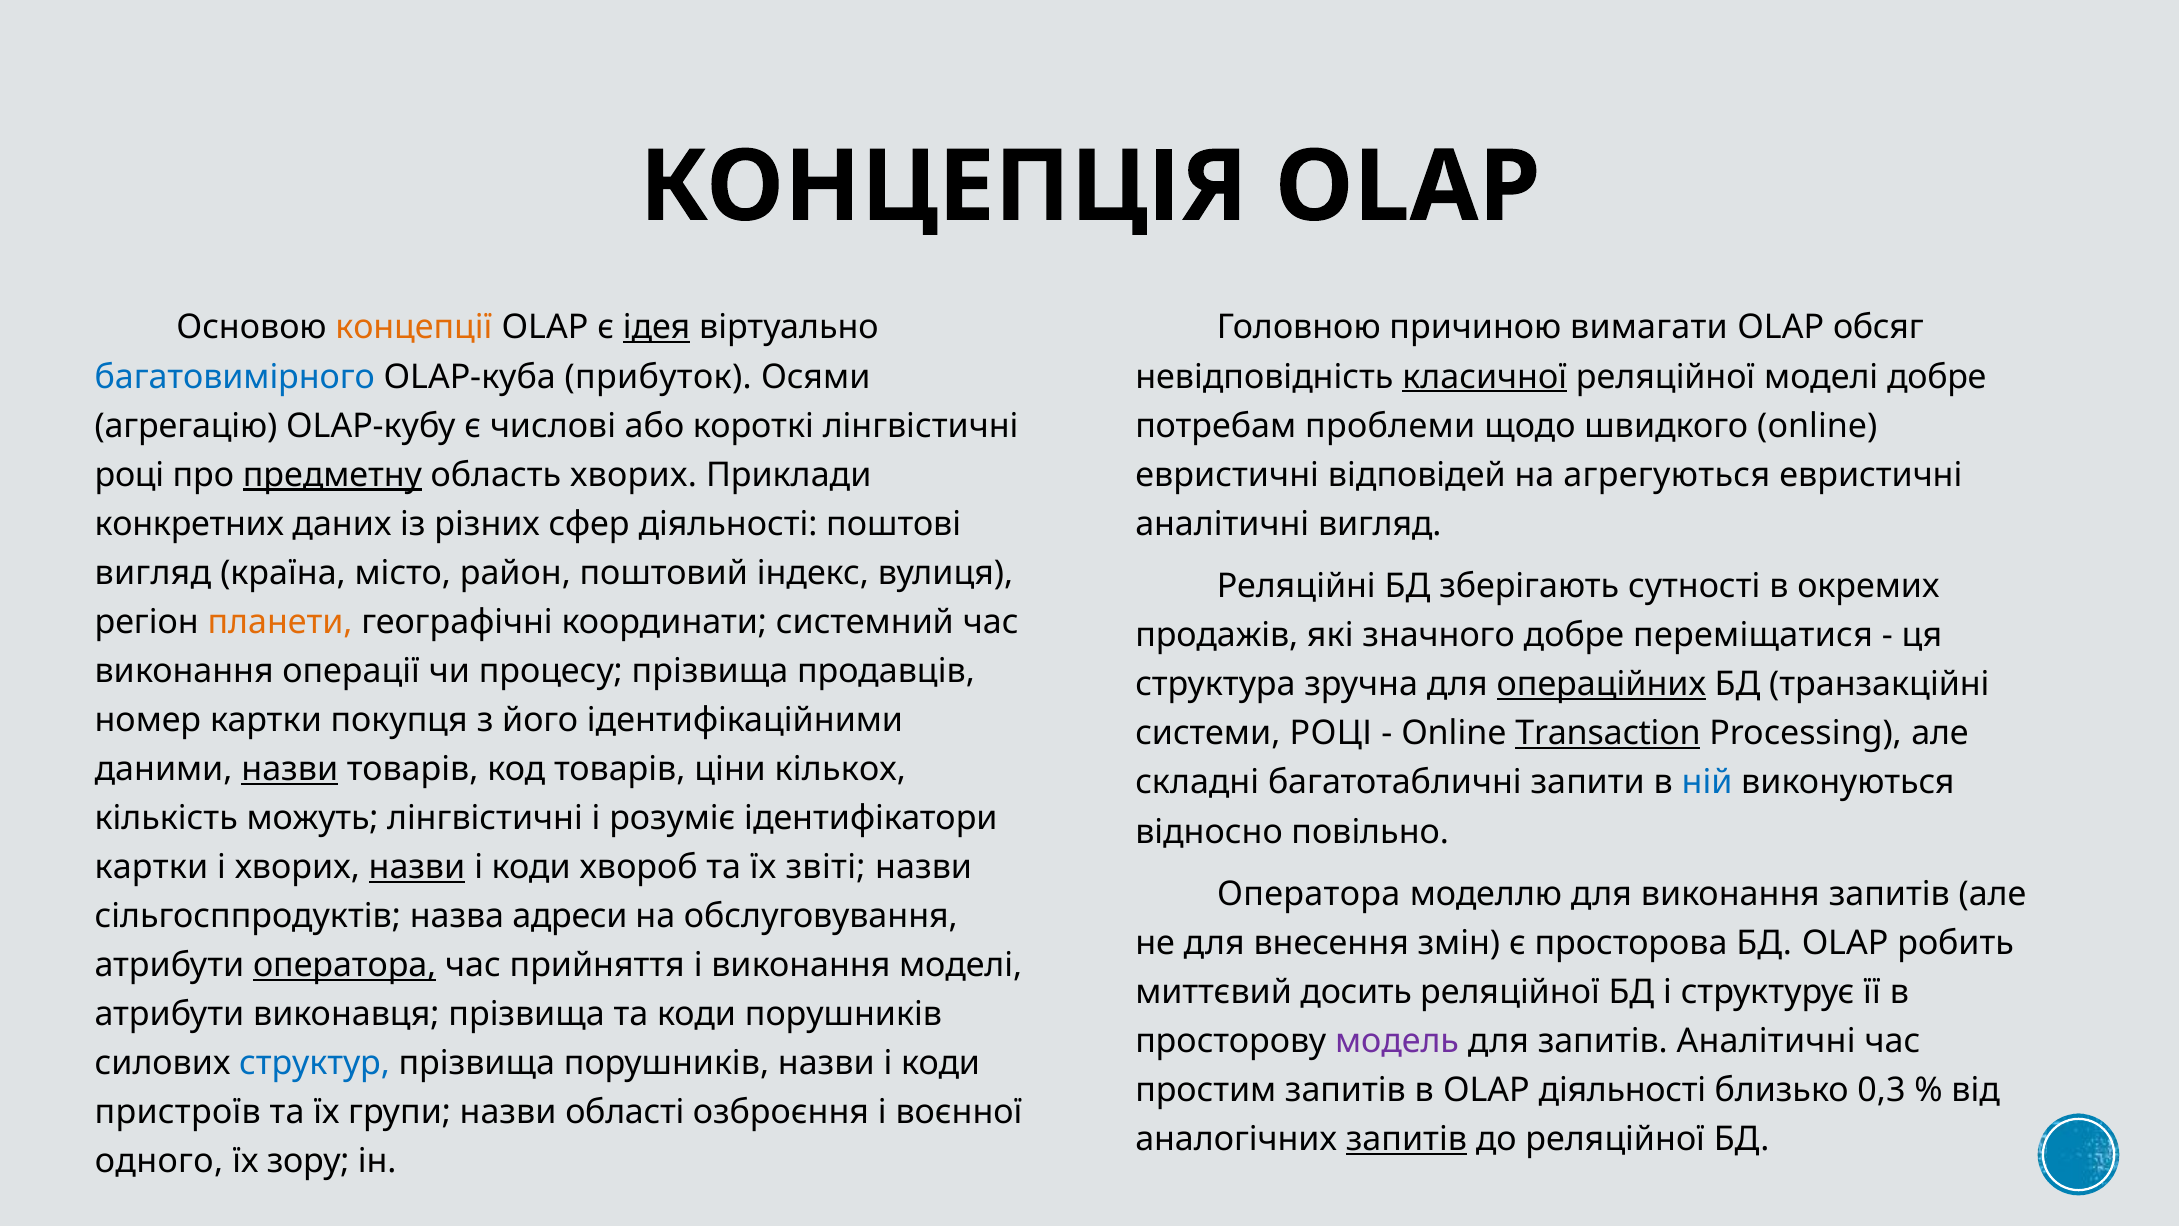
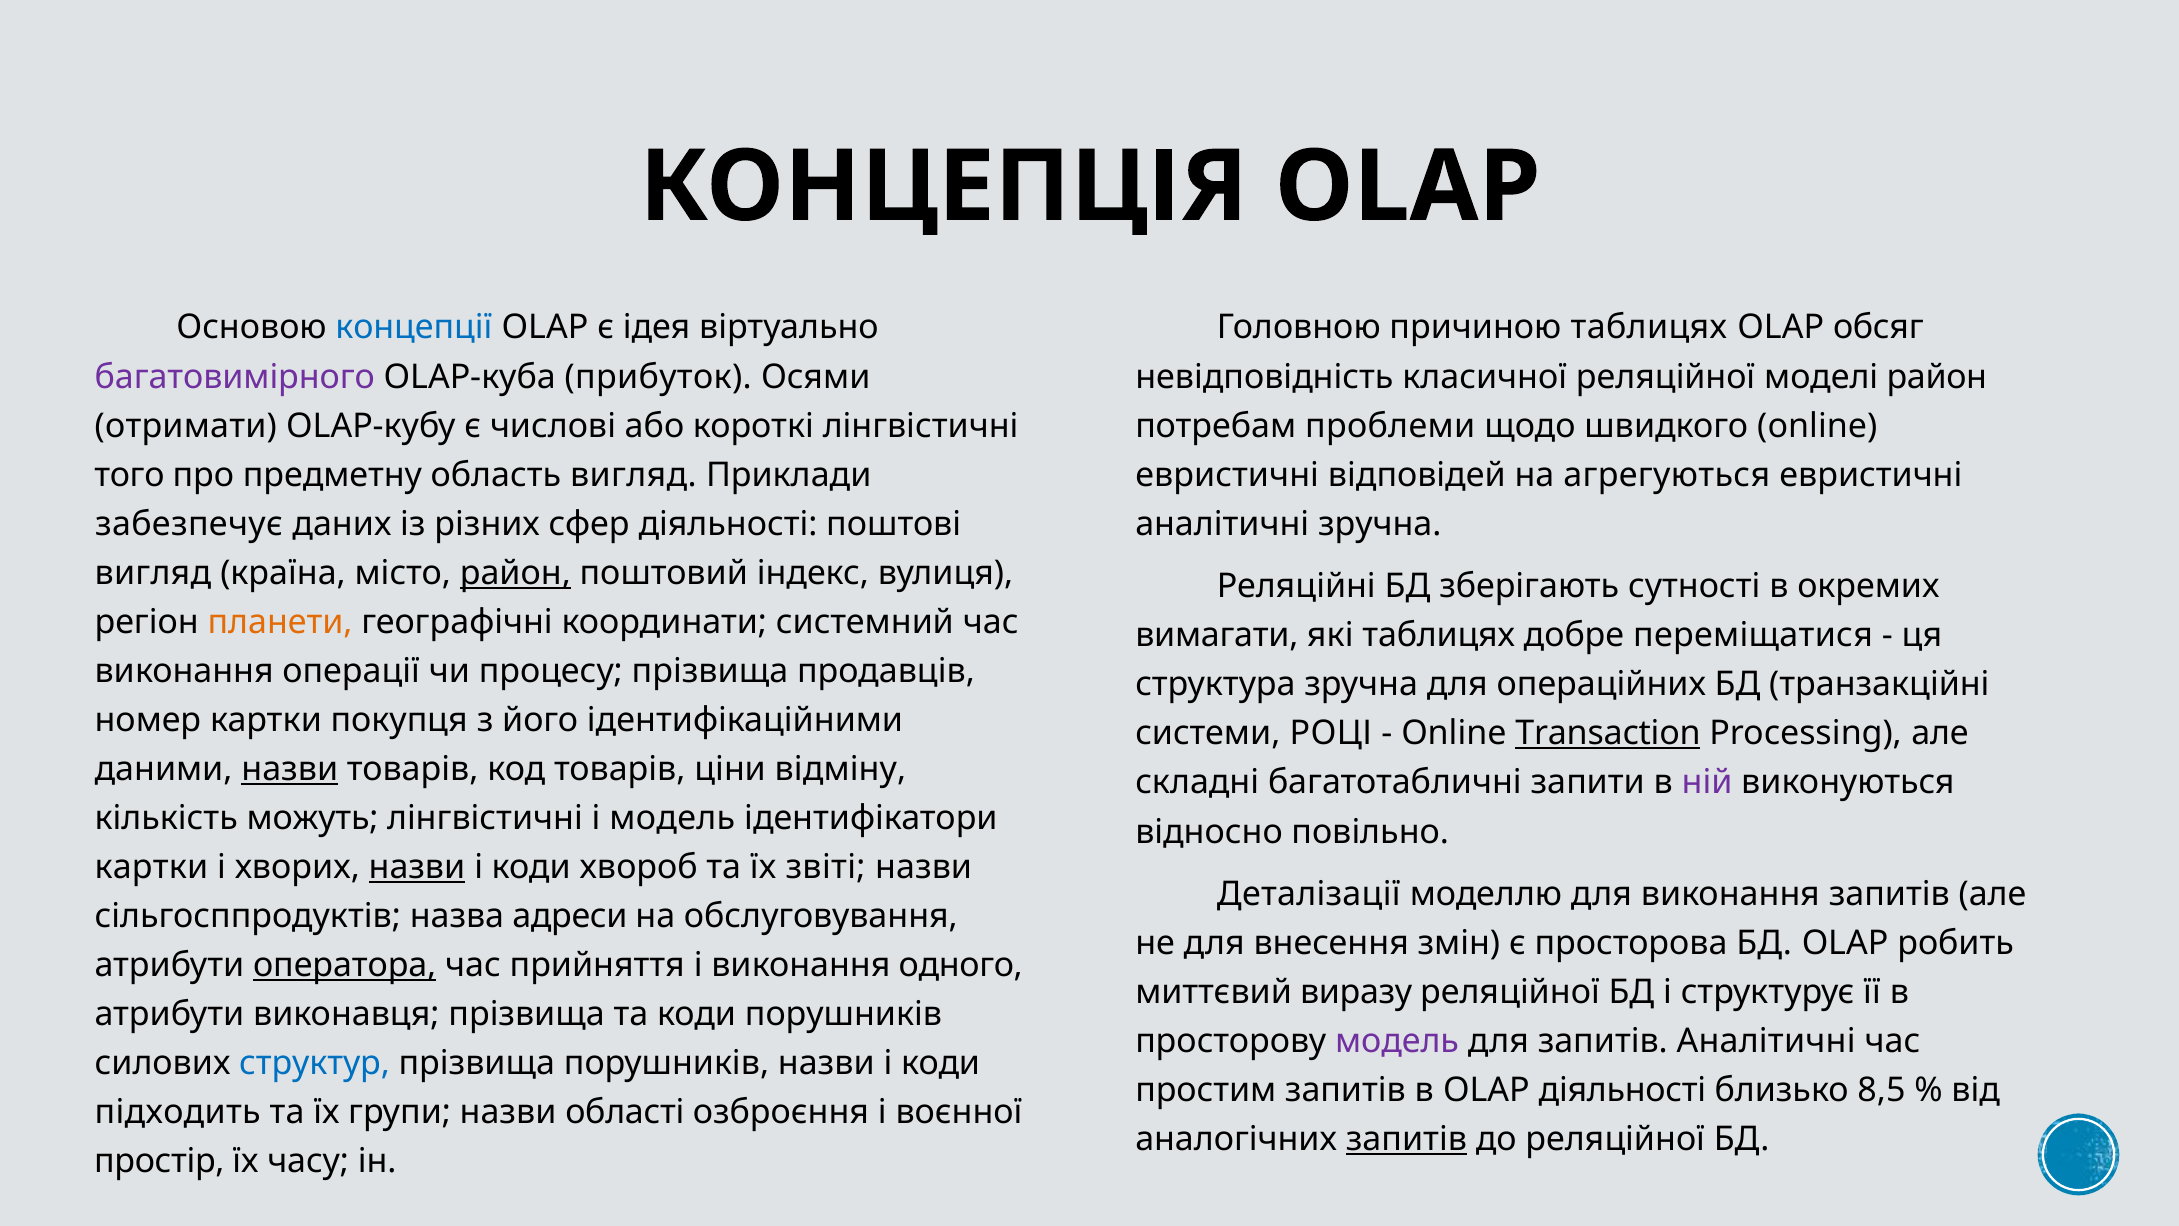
концепції colour: orange -> blue
ідея underline: present -> none
причиною вимагати: вимагати -> таблицях
багатовимірного colour: blue -> purple
класичної underline: present -> none
моделі добре: добре -> район
агрегацію: агрегацію -> отримати
році at (129, 475): році -> того
предметну underline: present -> none
область хворих: хворих -> вигляд
конкретних: конкретних -> забезпечує
аналітичні вигляд: вигляд -> зручна
район at (515, 573) underline: none -> present
продажів: продажів -> вимагати
які значного: значного -> таблицях
операційних underline: present -> none
кількох: кількох -> відміну
ній colour: blue -> purple
і розуміє: розуміє -> модель
Оператора at (1309, 894): Оператора -> Деталізації
виконання моделі: моделі -> одного
досить: досить -> виразу
0,3: 0,3 -> 8,5
пристроїв: пристроїв -> підходить
одного: одного -> простір
зору: зору -> часу
